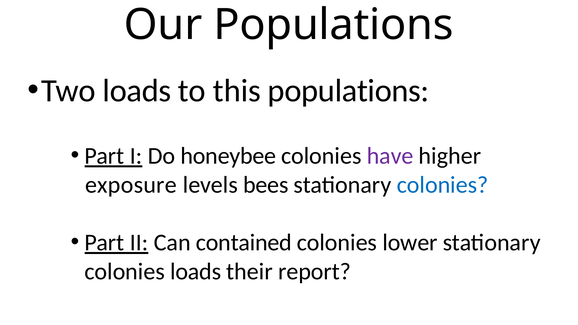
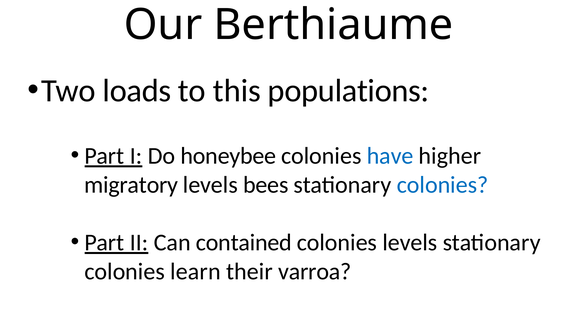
Our Populations: Populations -> Berthiaume
have colour: purple -> blue
exposure: exposure -> migratory
colonies lower: lower -> levels
colonies loads: loads -> learn
report: report -> varroa
